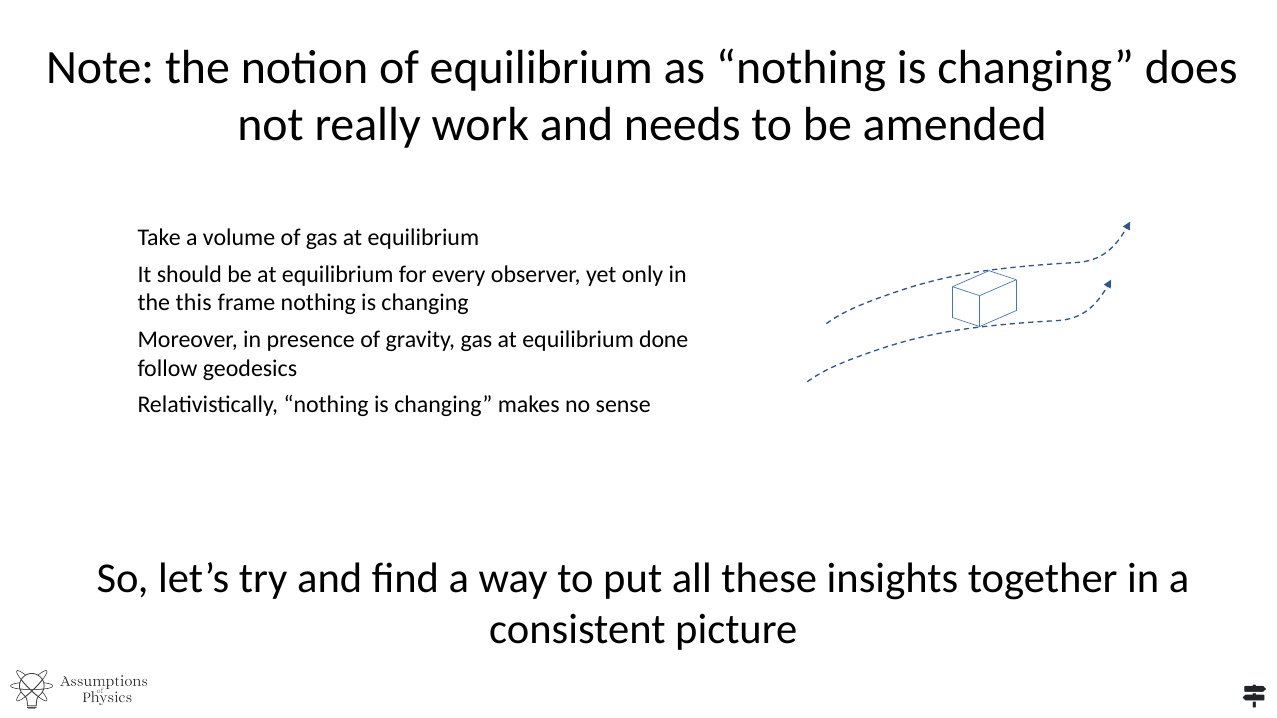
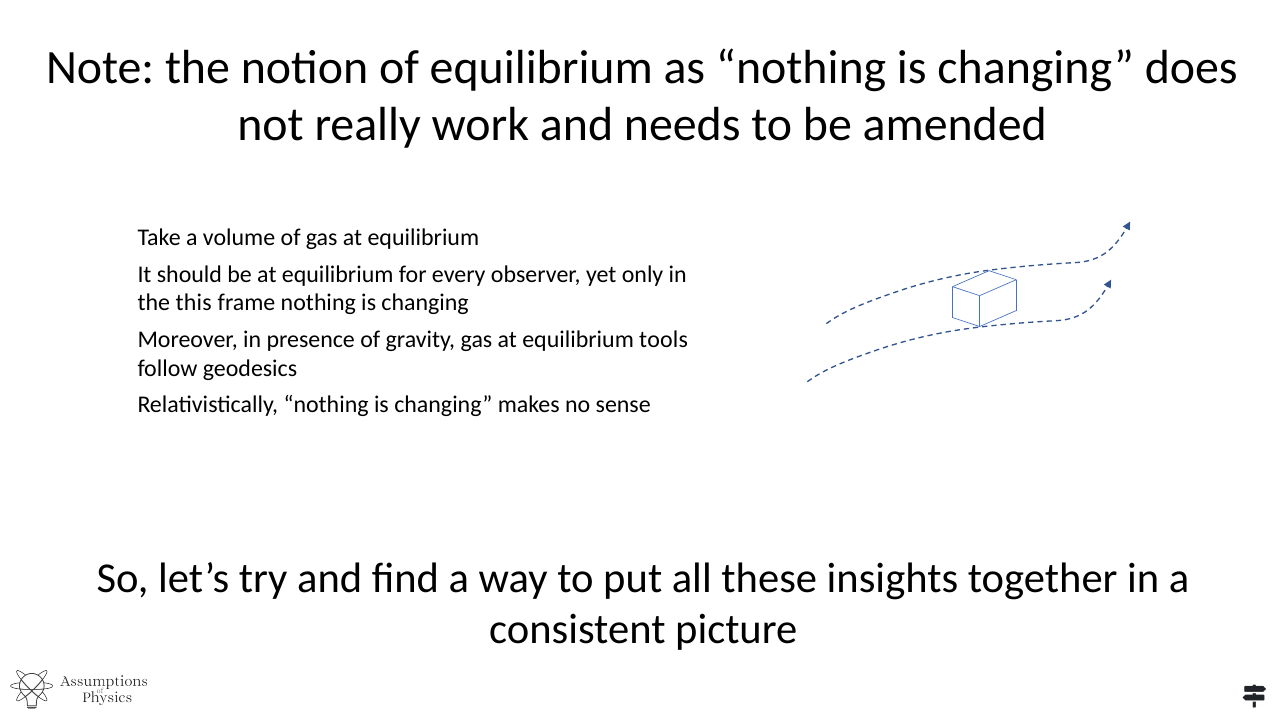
done: done -> tools
